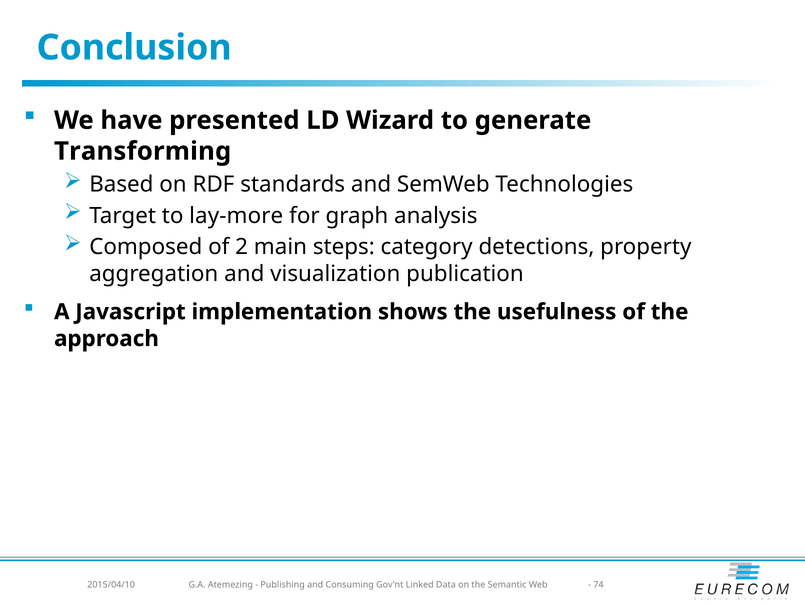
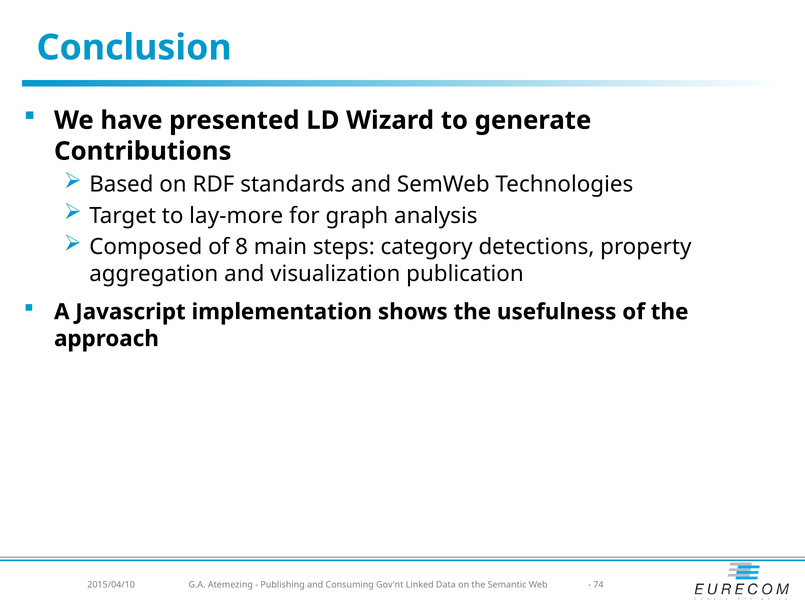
Transforming: Transforming -> Contributions
2: 2 -> 8
